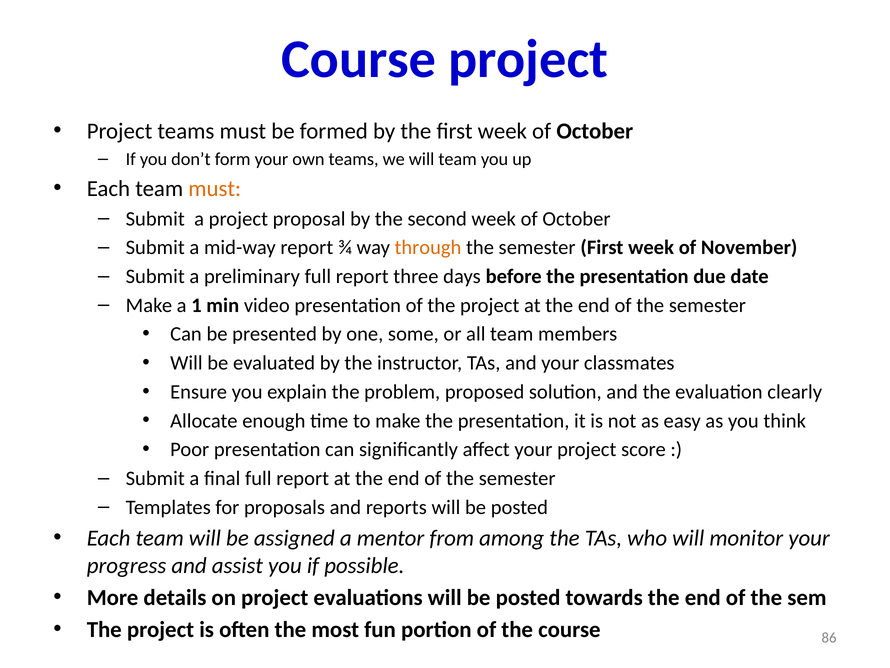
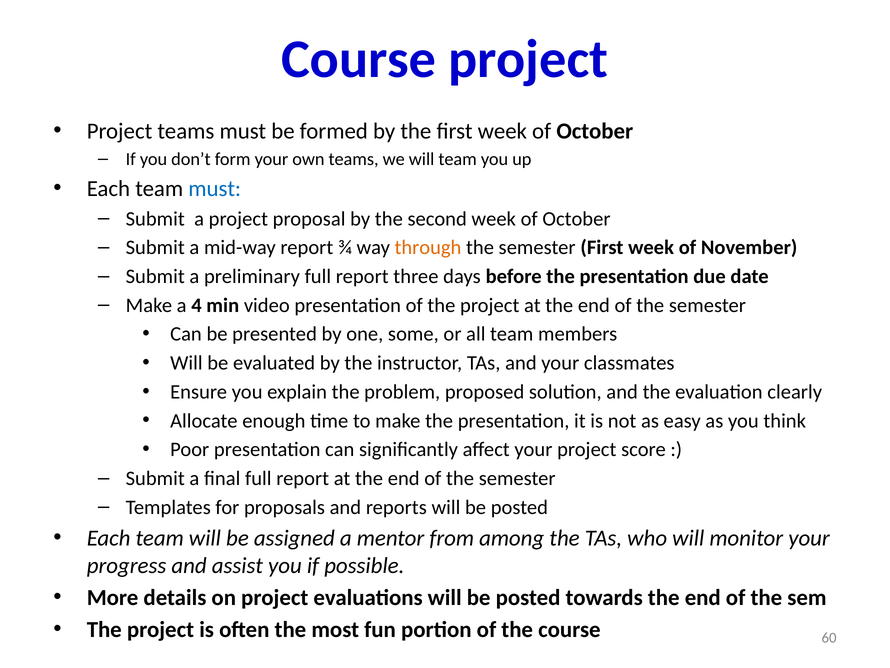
must at (215, 189) colour: orange -> blue
1: 1 -> 4
86: 86 -> 60
